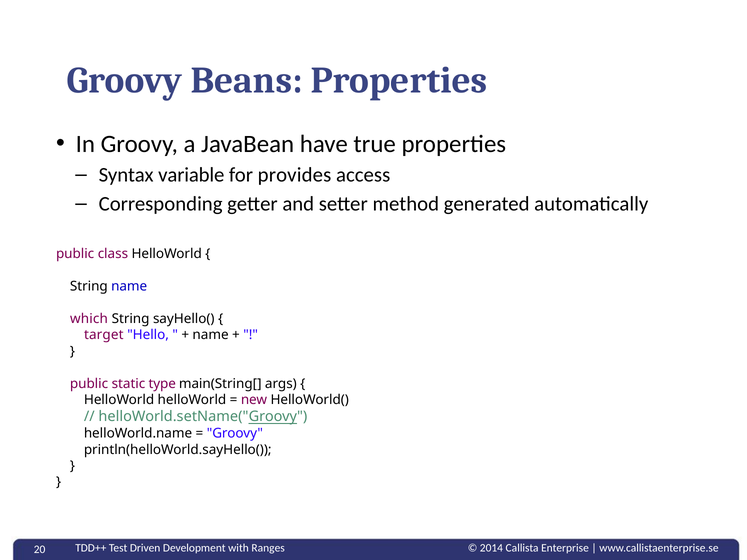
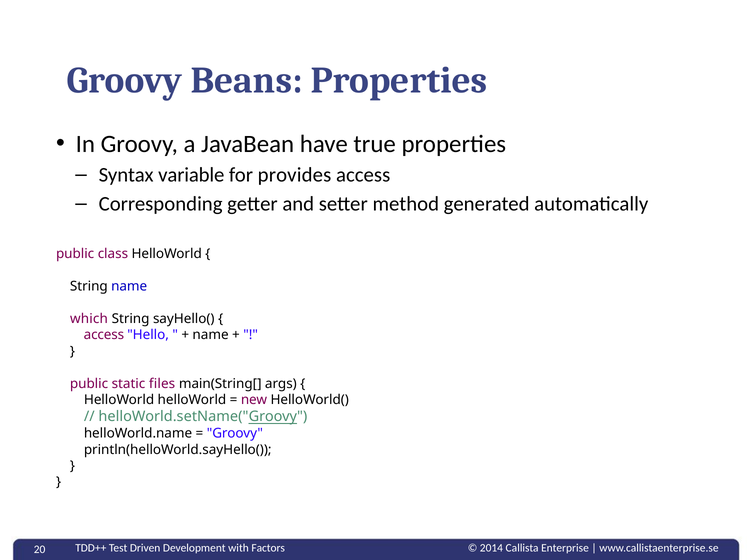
target at (104, 335): target -> access
type: type -> files
Ranges: Ranges -> Factors
